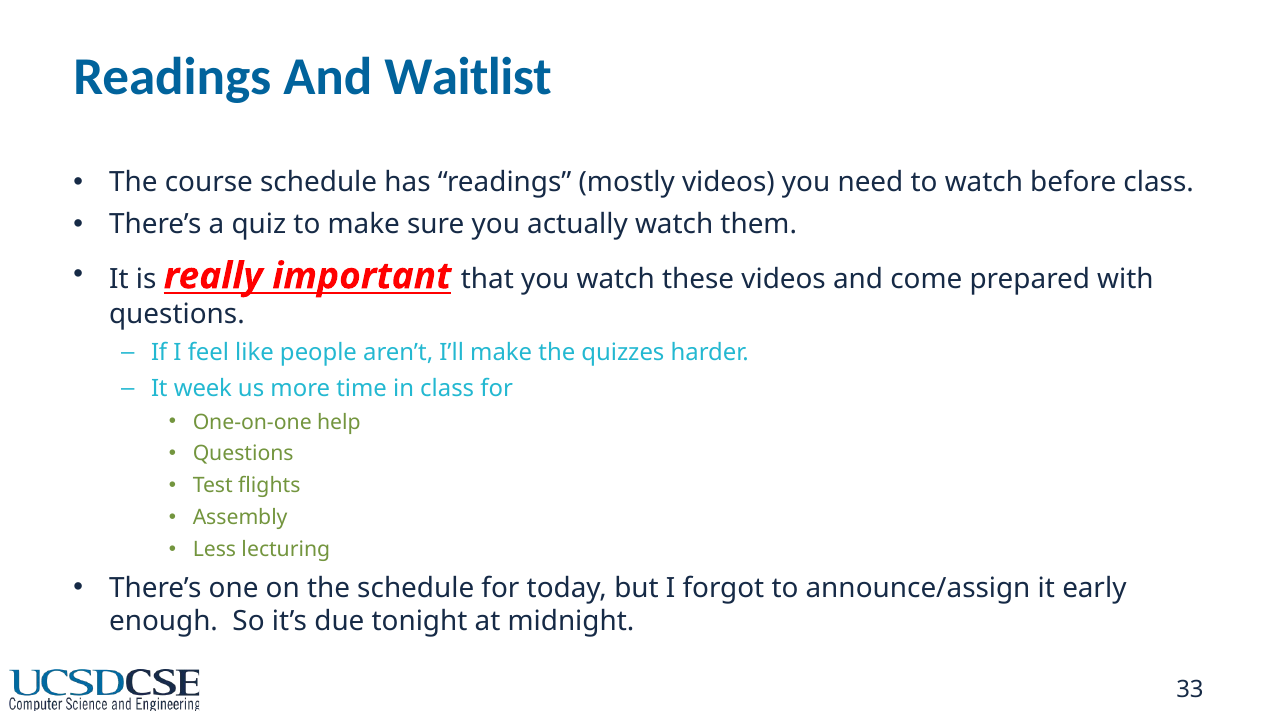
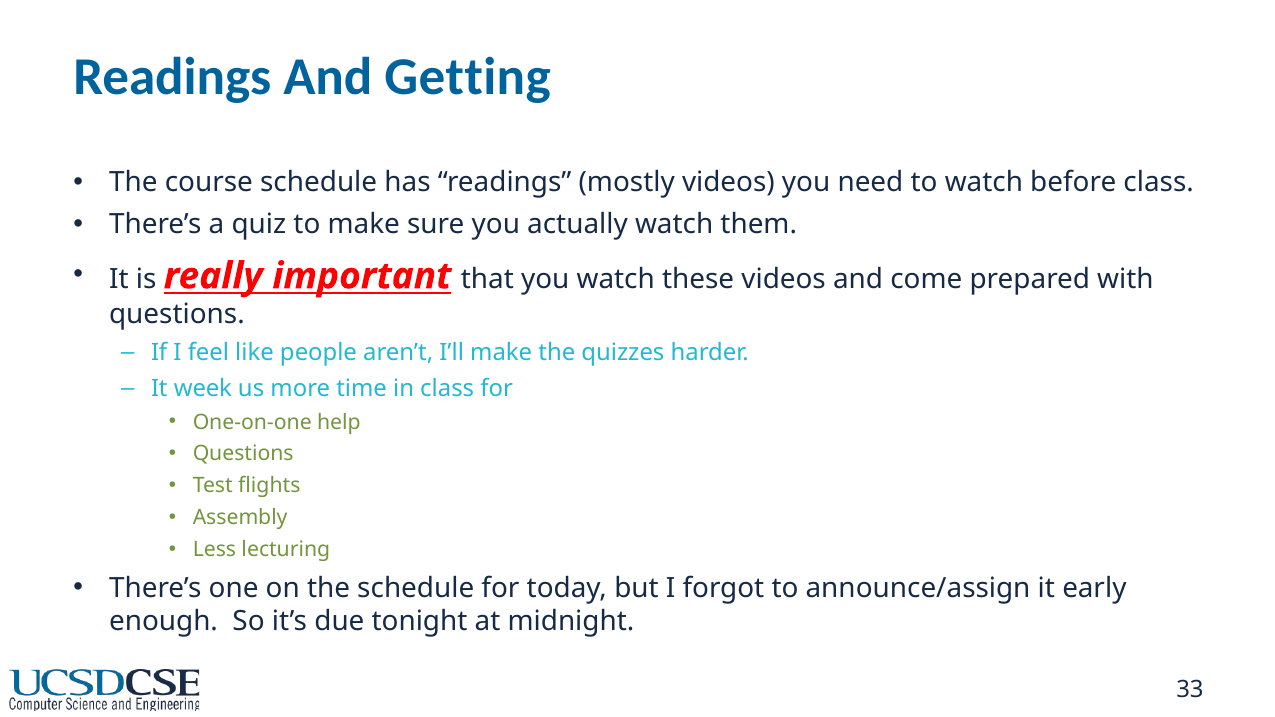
Waitlist: Waitlist -> Getting
